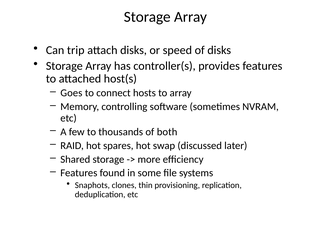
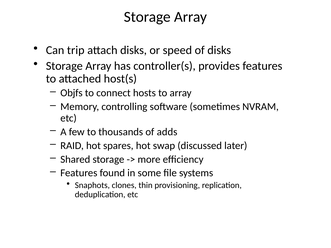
Goes: Goes -> Objfs
both: both -> adds
